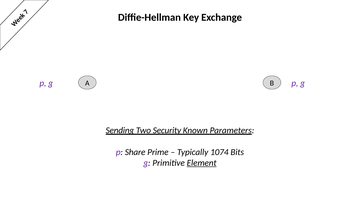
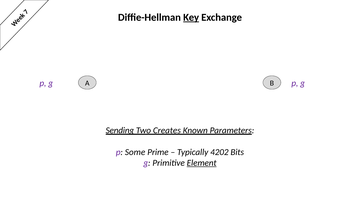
Key underline: none -> present
Security: Security -> Creates
Share: Share -> Some
1074: 1074 -> 4202
